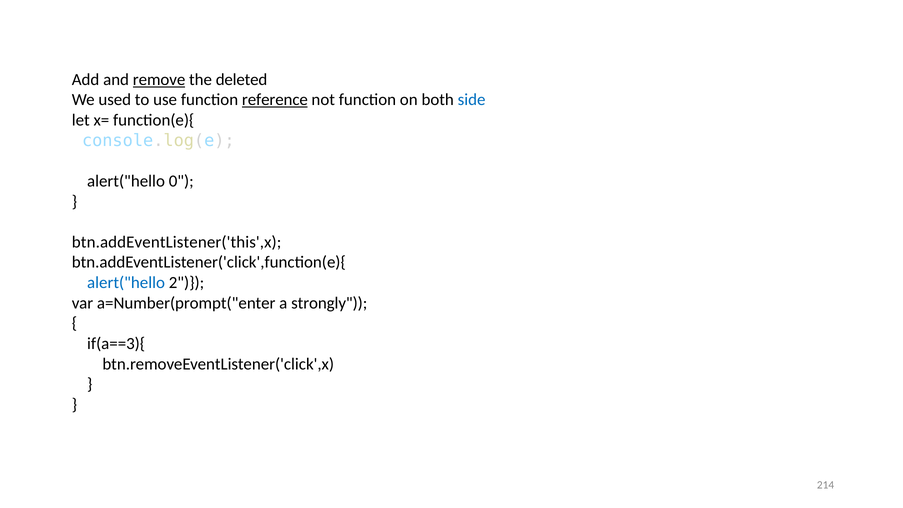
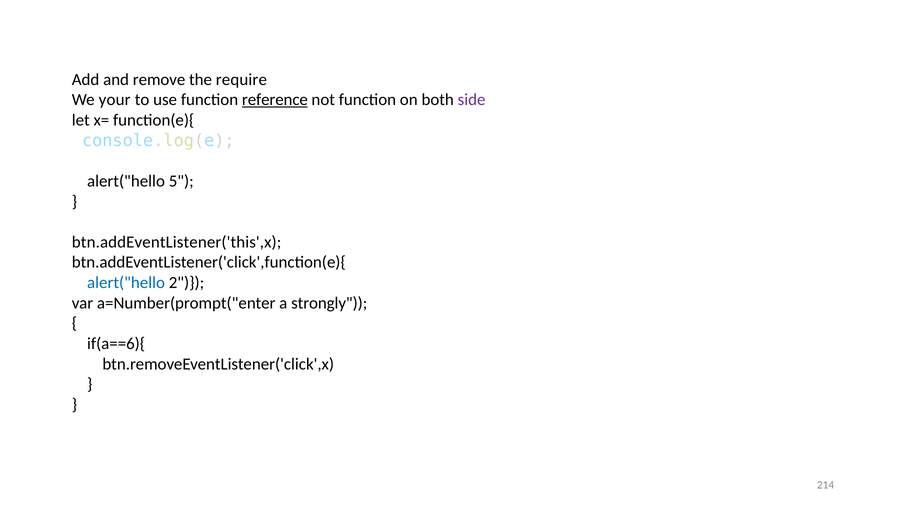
remove underline: present -> none
deleted: deleted -> require
used: used -> your
side colour: blue -> purple
0: 0 -> 5
if(a==3){: if(a==3){ -> if(a==6){
